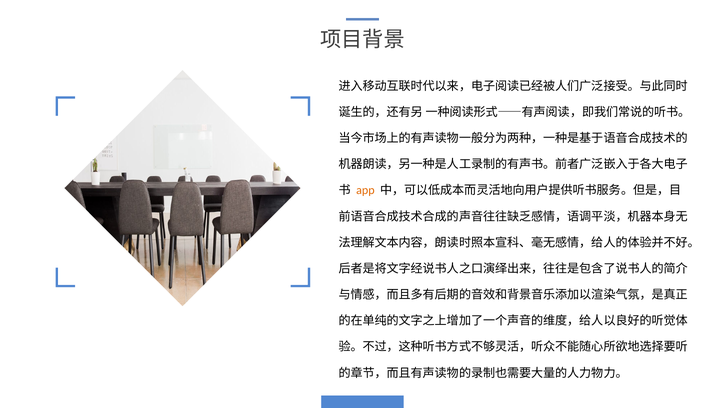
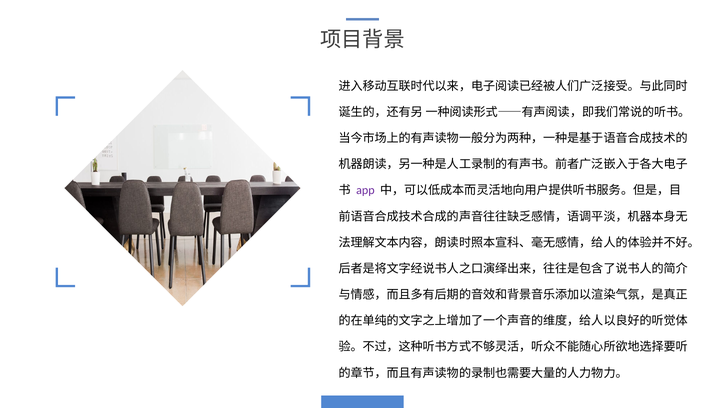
app colour: orange -> purple
